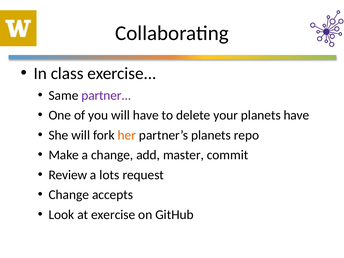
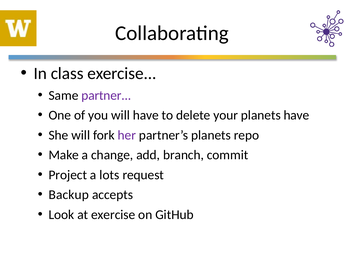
her colour: orange -> purple
master: master -> branch
Review: Review -> Project
Change at (69, 195): Change -> Backup
